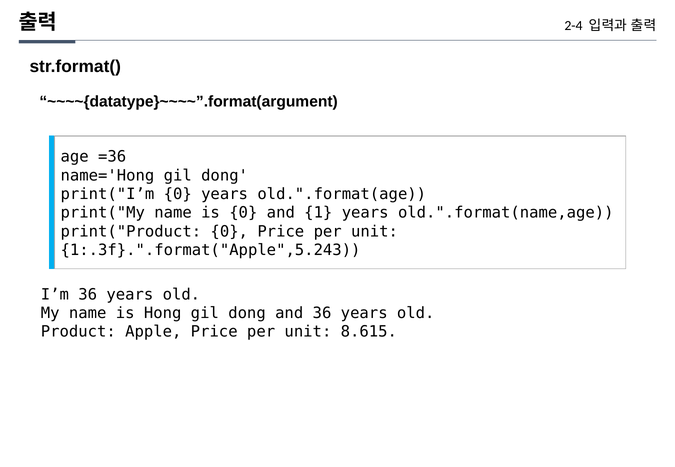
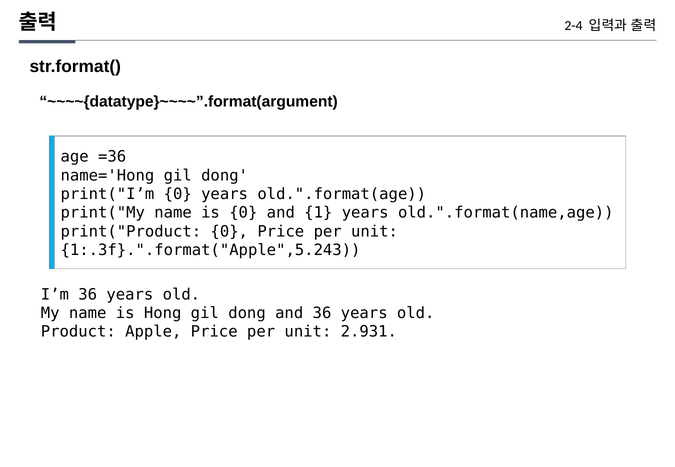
8.615: 8.615 -> 2.931
